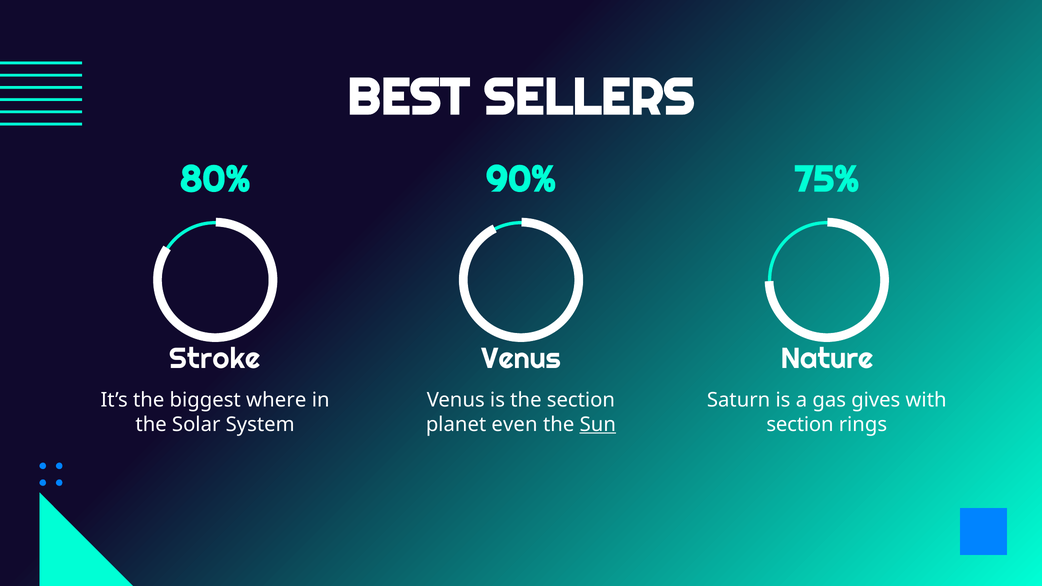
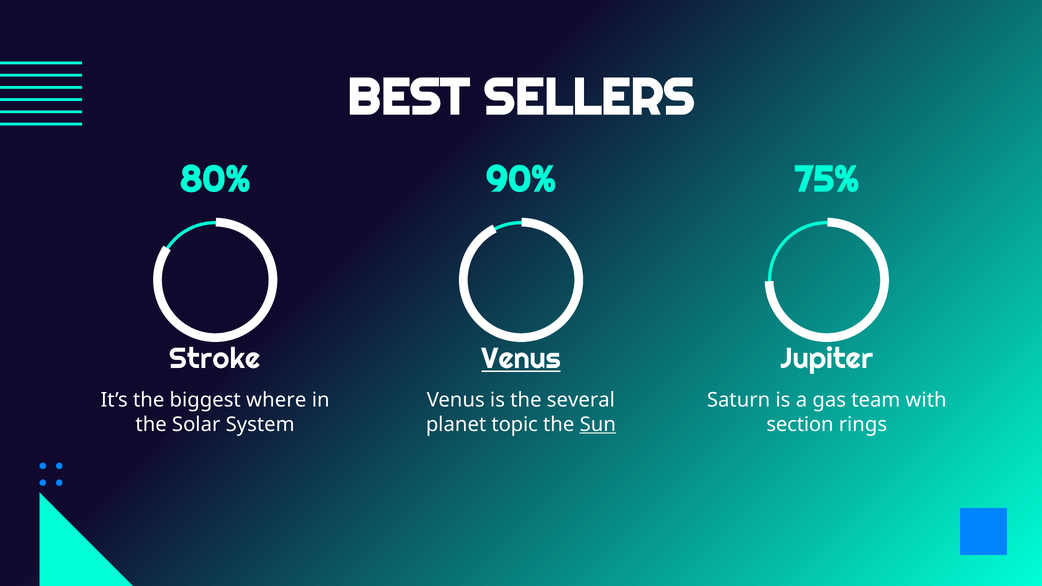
Venus at (521, 359) underline: none -> present
Nature: Nature -> Jupiter
the section: section -> several
gives: gives -> team
even: even -> topic
